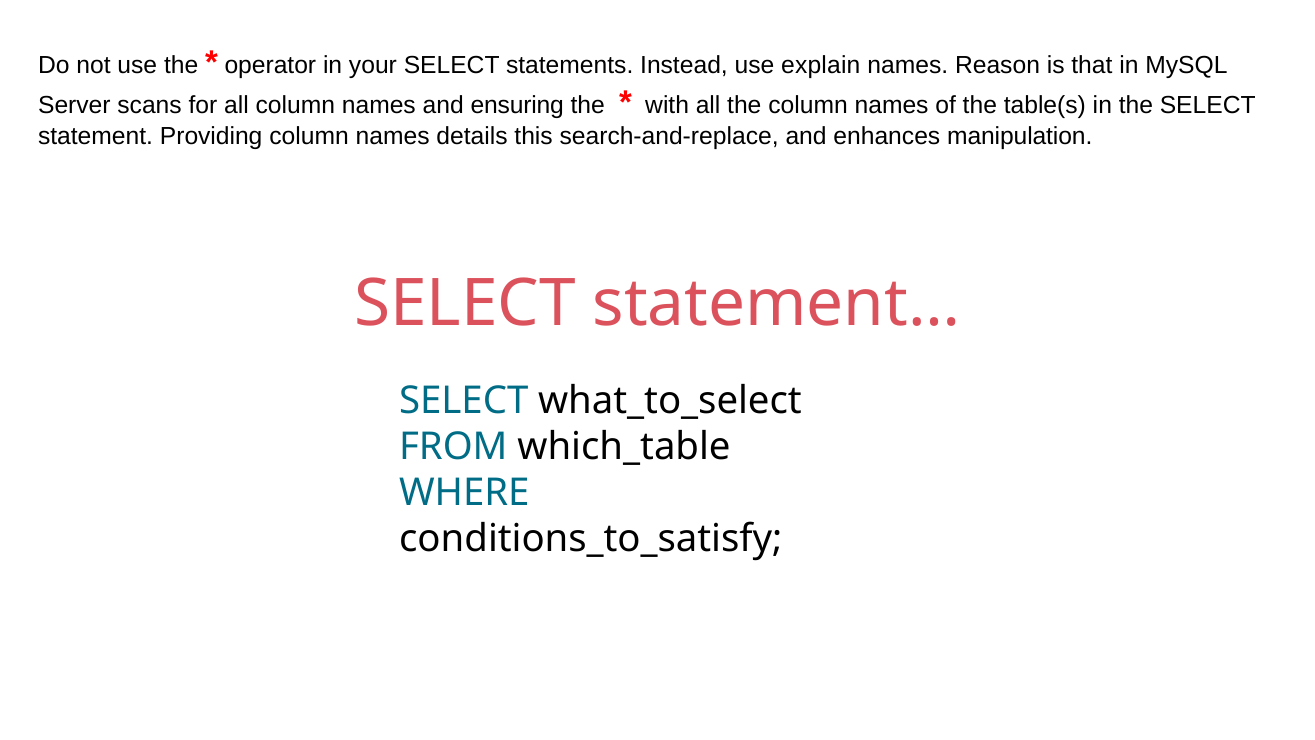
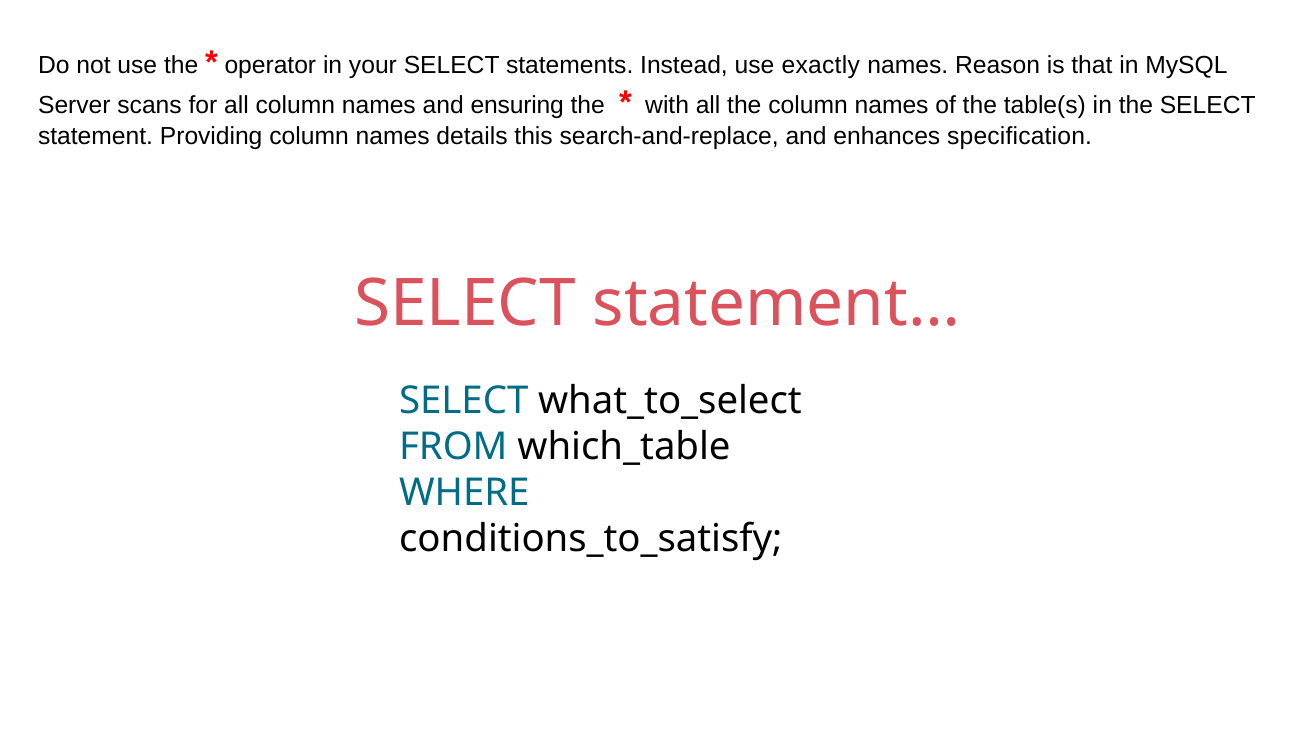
explain: explain -> exactly
manipulation: manipulation -> specification
